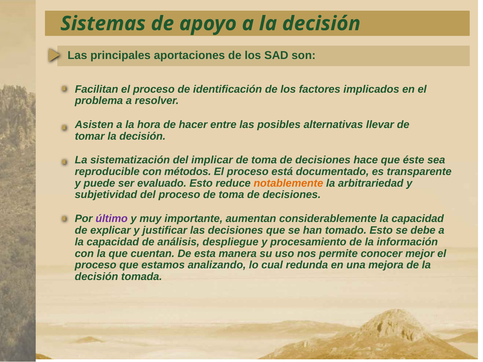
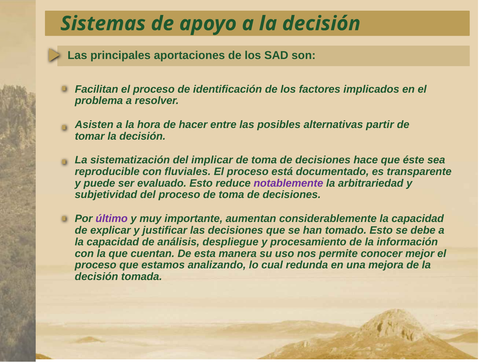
llevar: llevar -> partir
métodos: métodos -> fluviales
notablemente colour: orange -> purple
